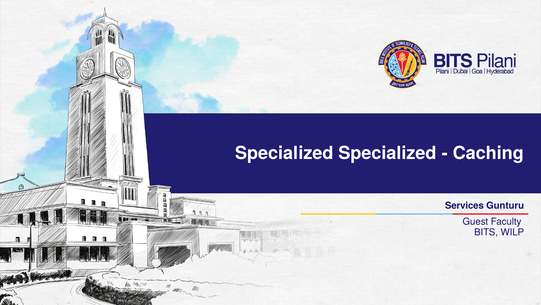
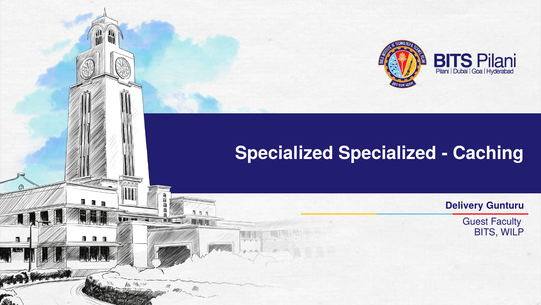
Services: Services -> Delivery
